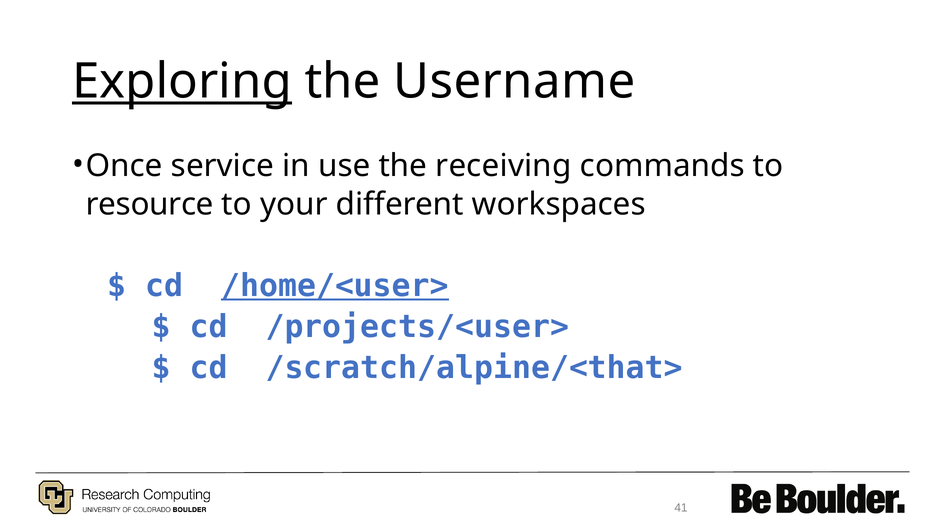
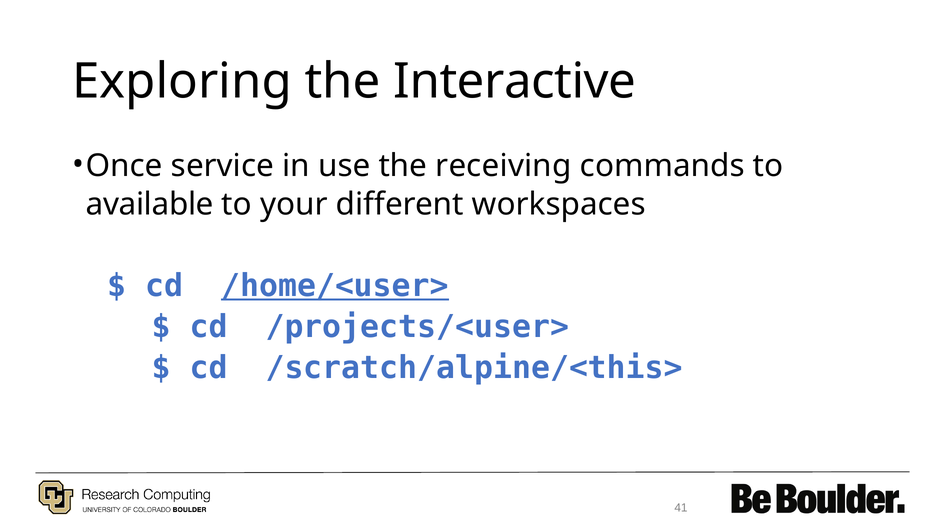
Exploring underline: present -> none
Username: Username -> Interactive
resource: resource -> available
/scratch/alpine/<that>: /scratch/alpine/<that> -> /scratch/alpine/<this>
